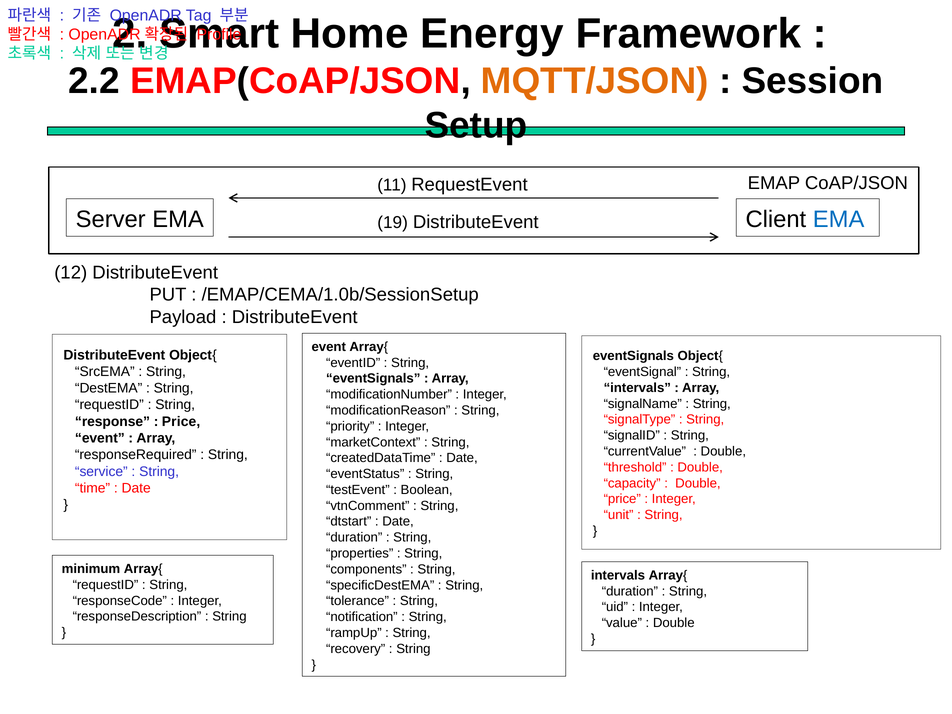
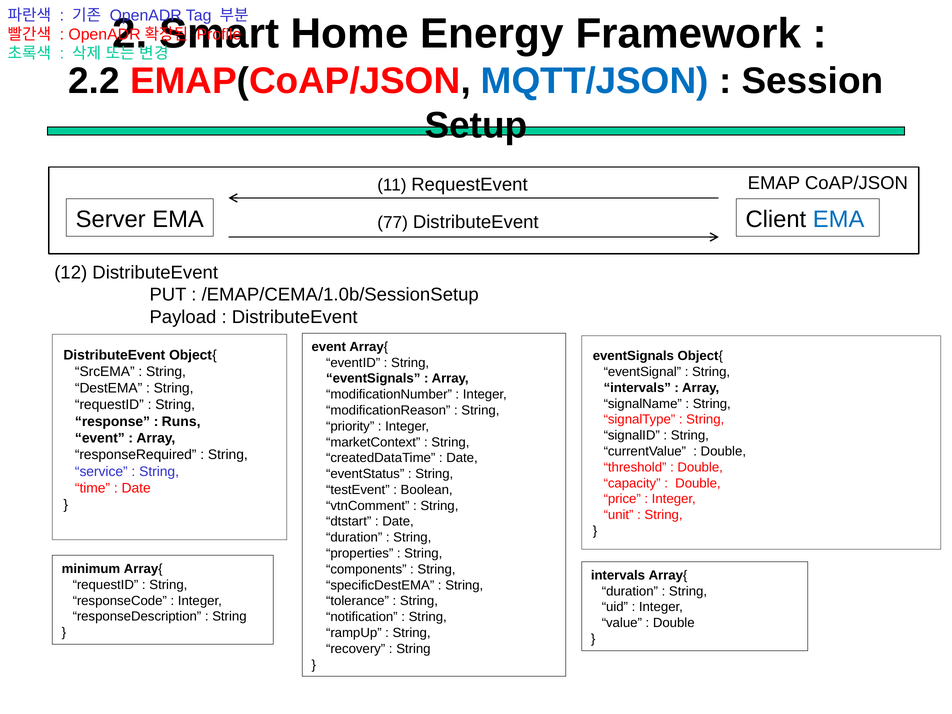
MQTT/JSON colour: orange -> blue
19: 19 -> 77
Price at (181, 422): Price -> Runs
